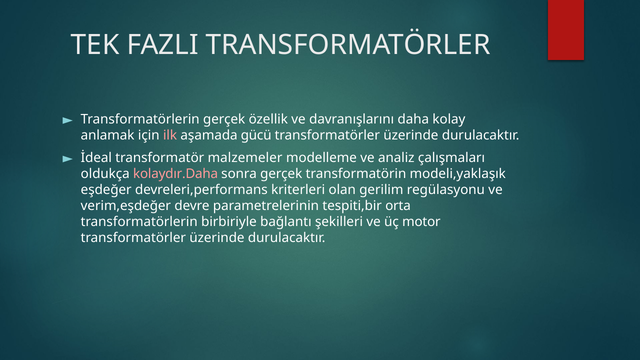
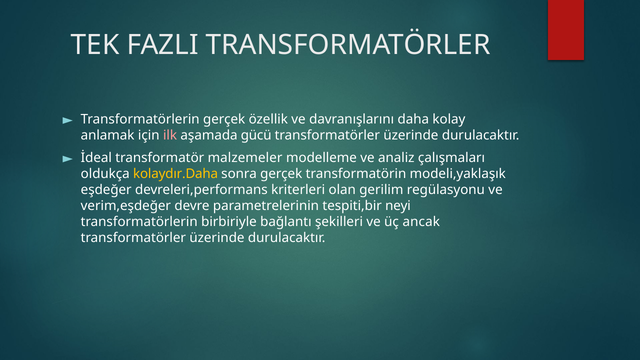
kolaydır.Daha colour: pink -> yellow
orta: orta -> neyi
motor: motor -> ancak
